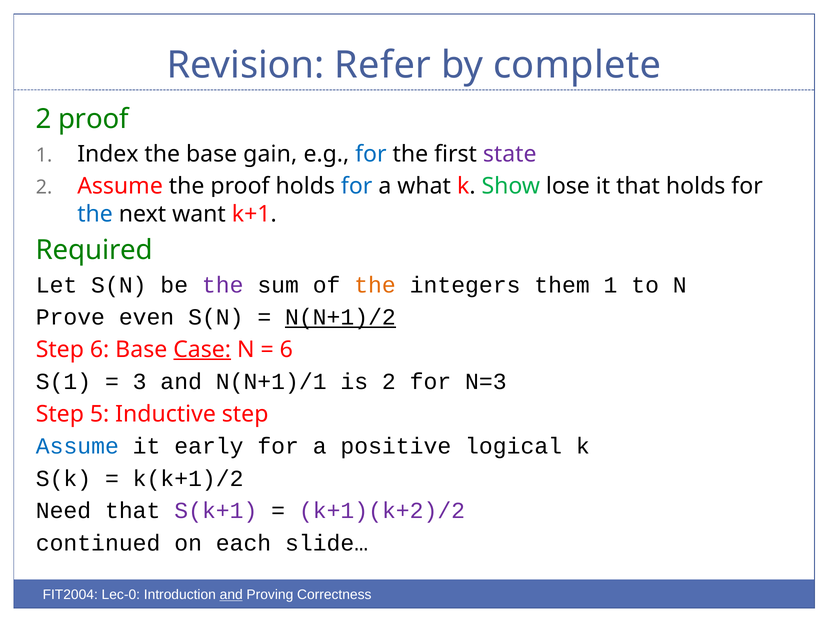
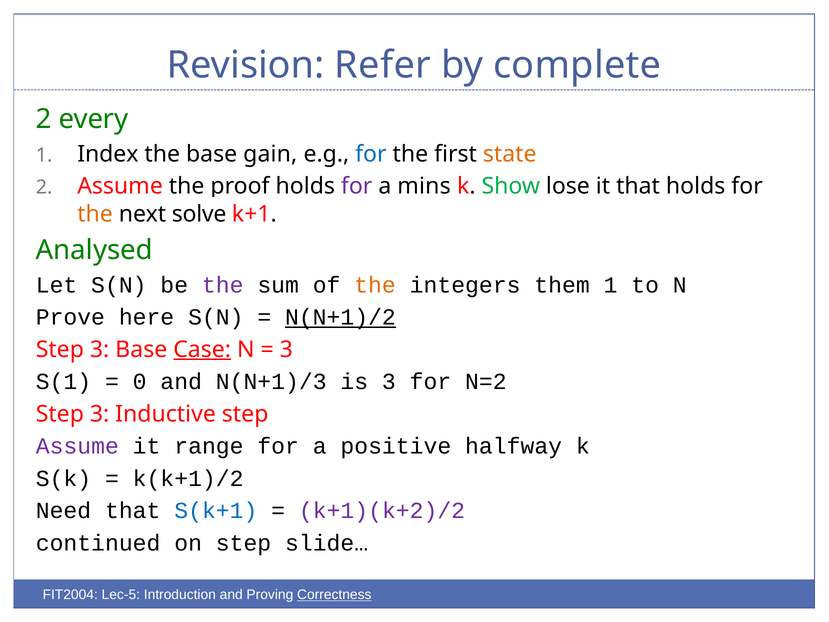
2 proof: proof -> every
state colour: purple -> orange
for at (357, 186) colour: blue -> purple
what: what -> mins
the at (95, 214) colour: blue -> orange
want: want -> solve
Required: Required -> Analysed
even: even -> here
6 at (100, 349): 6 -> 3
6 at (286, 349): 6 -> 3
3: 3 -> 0
N(N+1)/1: N(N+1)/1 -> N(N+1)/3
is 2: 2 -> 3
N=3: N=3 -> N=2
5 at (100, 414): 5 -> 3
Assume at (77, 446) colour: blue -> purple
early: early -> range
logical: logical -> halfway
S(k+1 colour: purple -> blue
on each: each -> step
Lec-0: Lec-0 -> Lec-5
and at (231, 595) underline: present -> none
Correctness underline: none -> present
